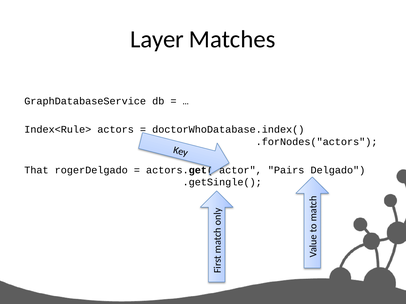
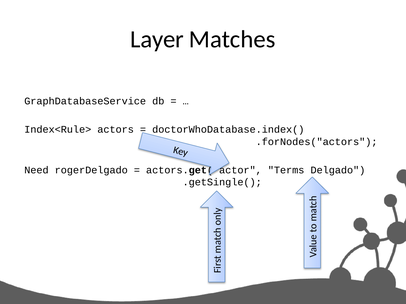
That: That -> Need
Pairs: Pairs -> Terms
